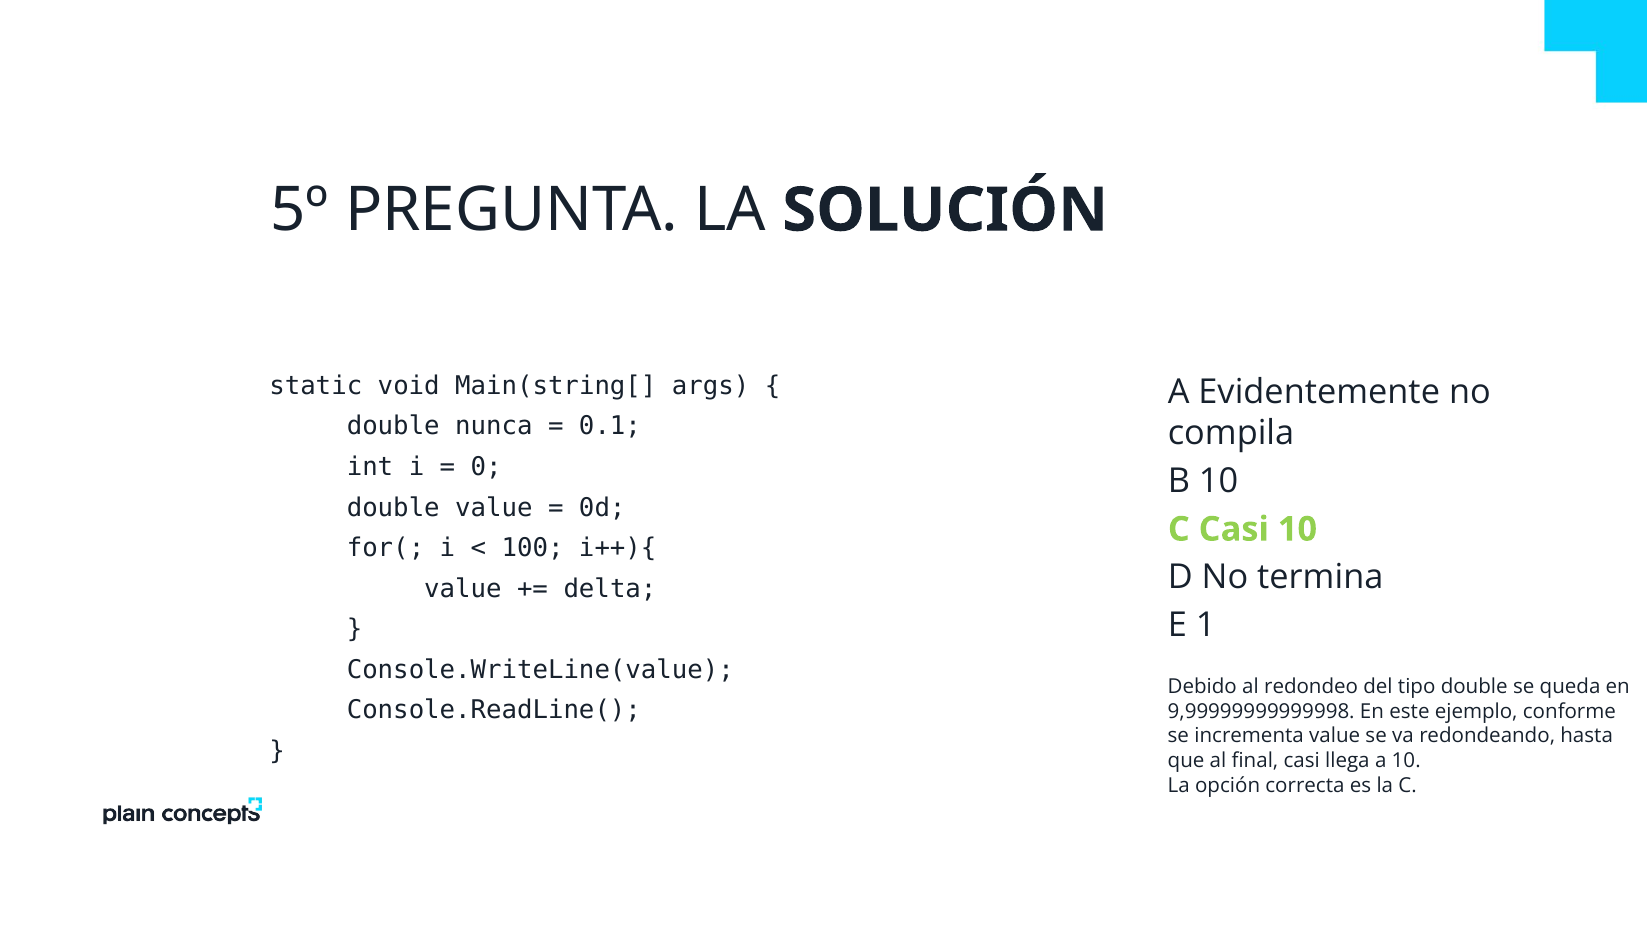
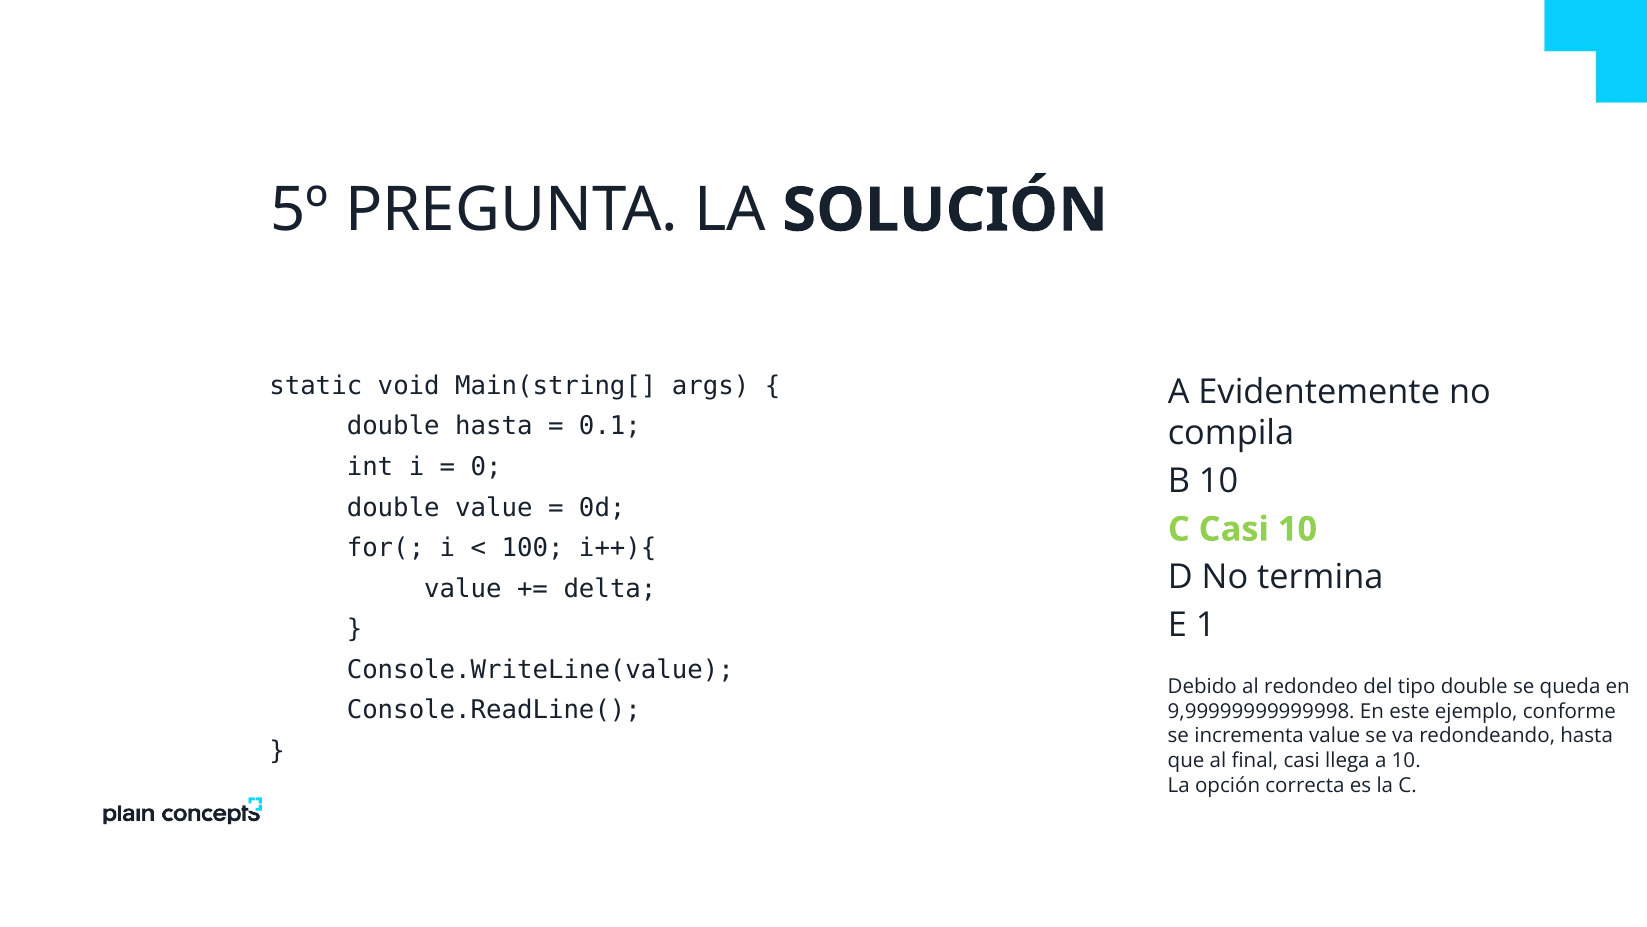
double nunca: nunca -> hasta
